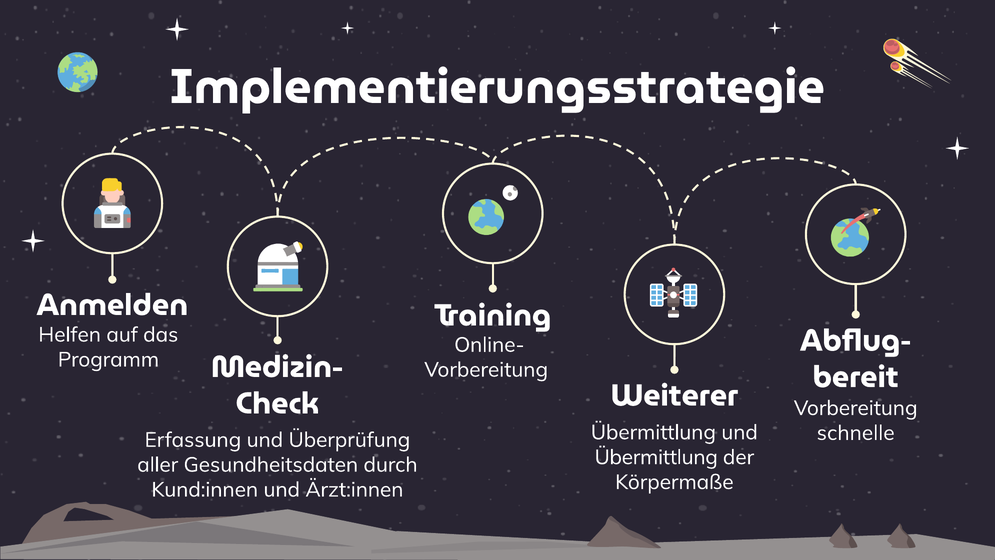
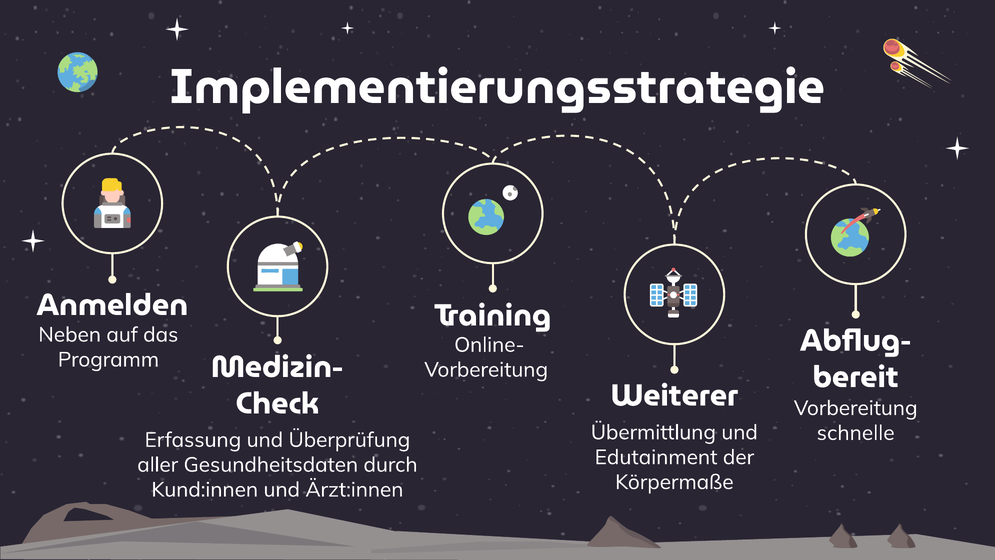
Helfen: Helfen -> Neben
Übermittlung at (656, 457): Übermittlung -> Edutainment
